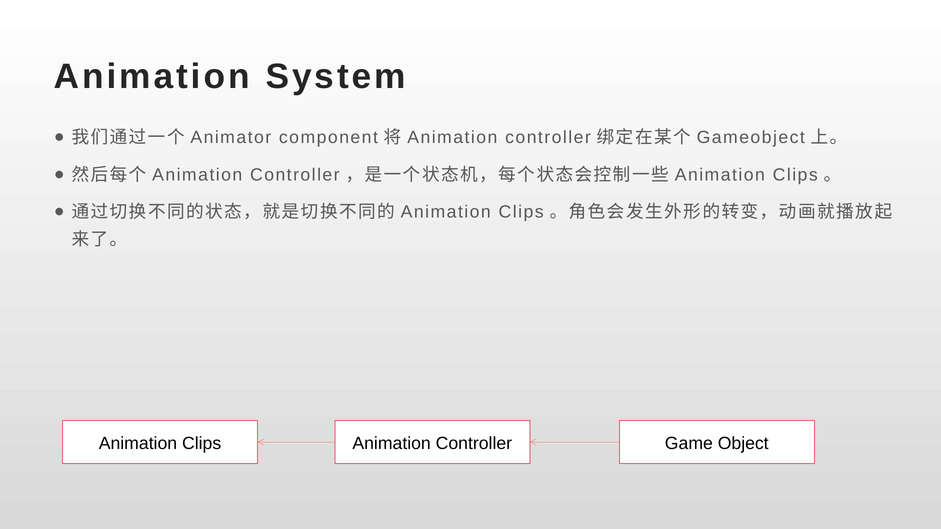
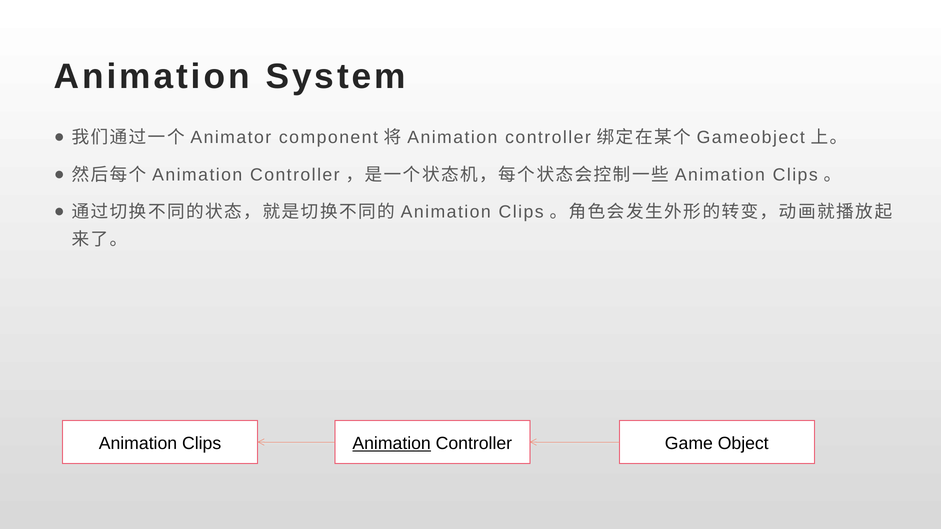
Animation at (392, 444) underline: none -> present
